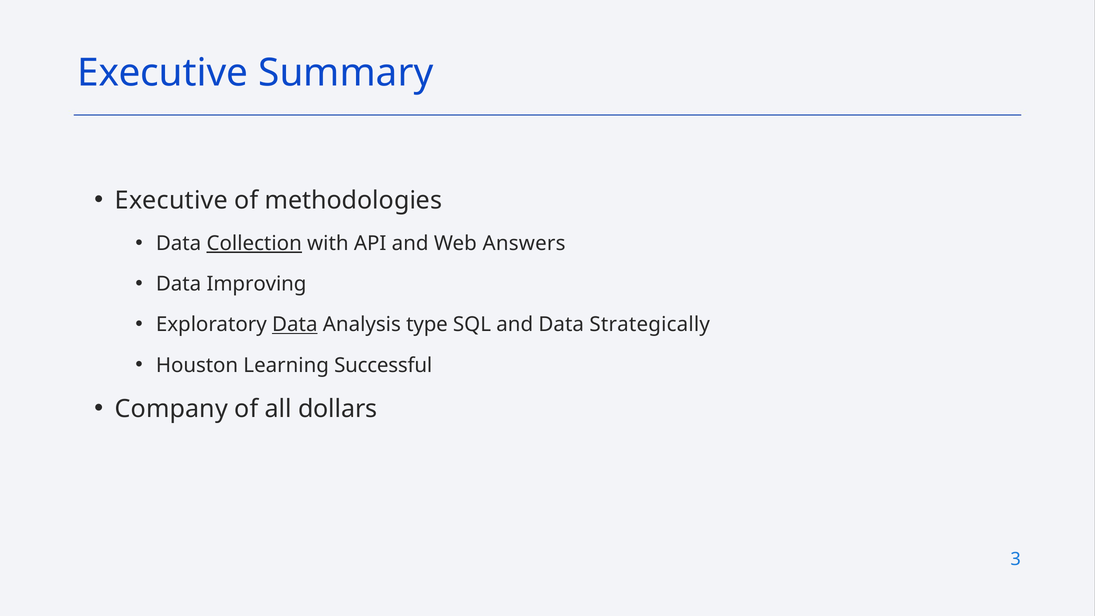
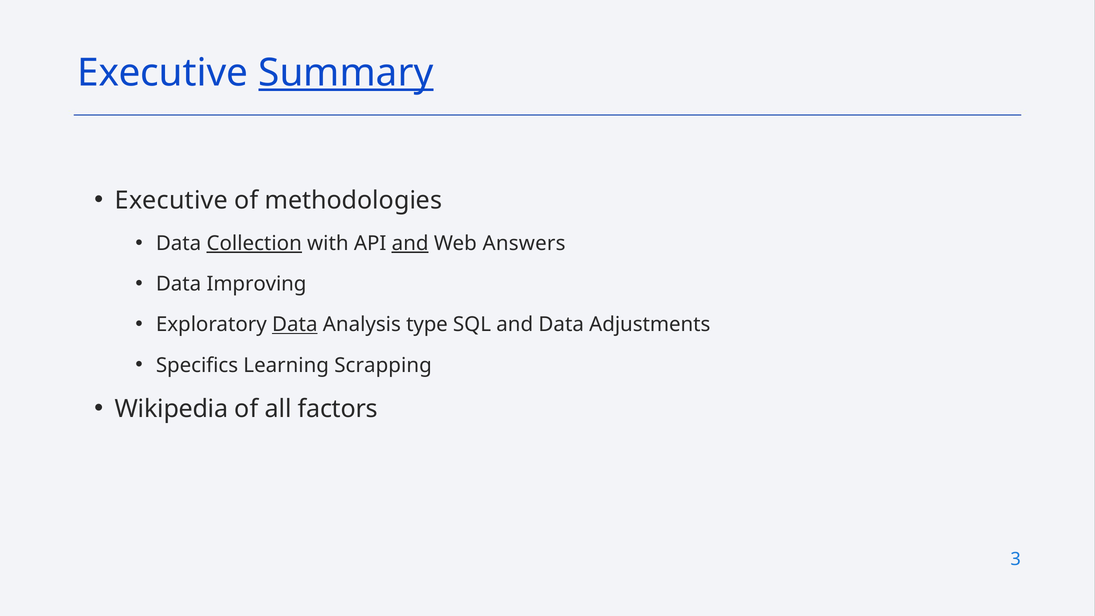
Summary underline: none -> present
and at (410, 243) underline: none -> present
Strategically: Strategically -> Adjustments
Houston: Houston -> Specifics
Successful: Successful -> Scrapping
Company: Company -> Wikipedia
dollars: dollars -> factors
